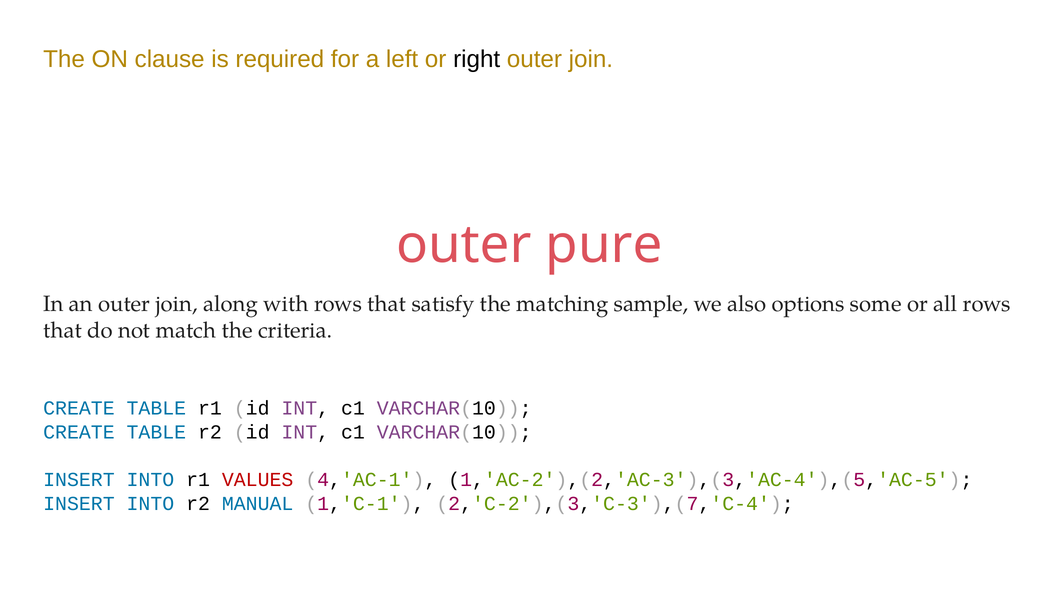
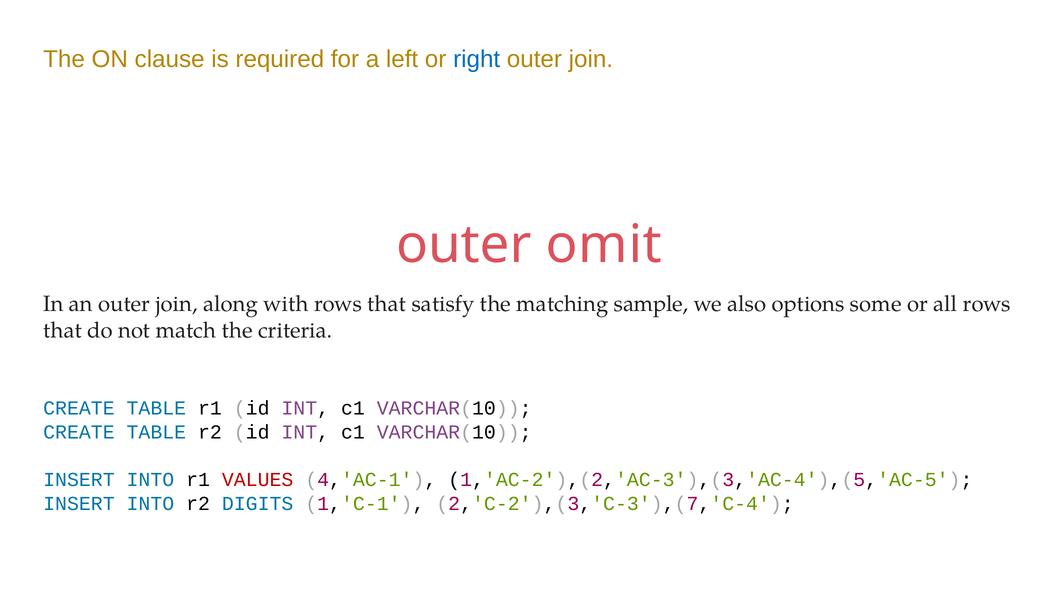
right colour: black -> blue
pure: pure -> omit
MANUAL: MANUAL -> DIGITS
